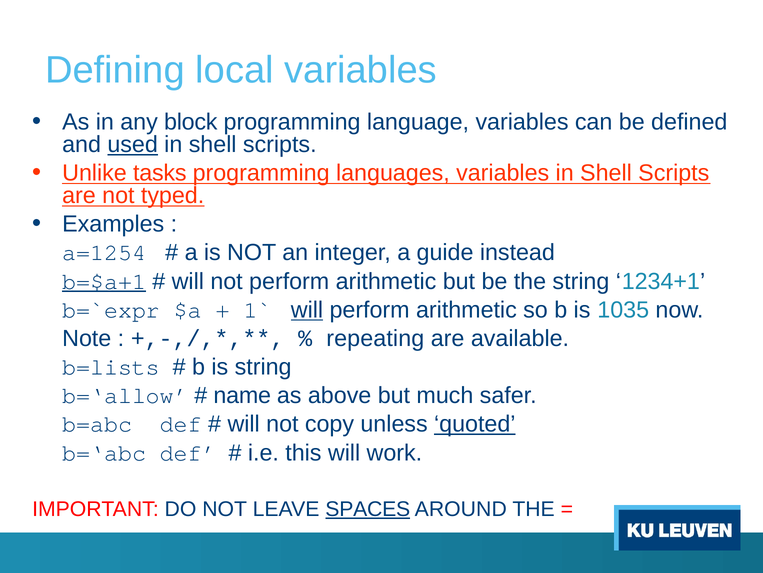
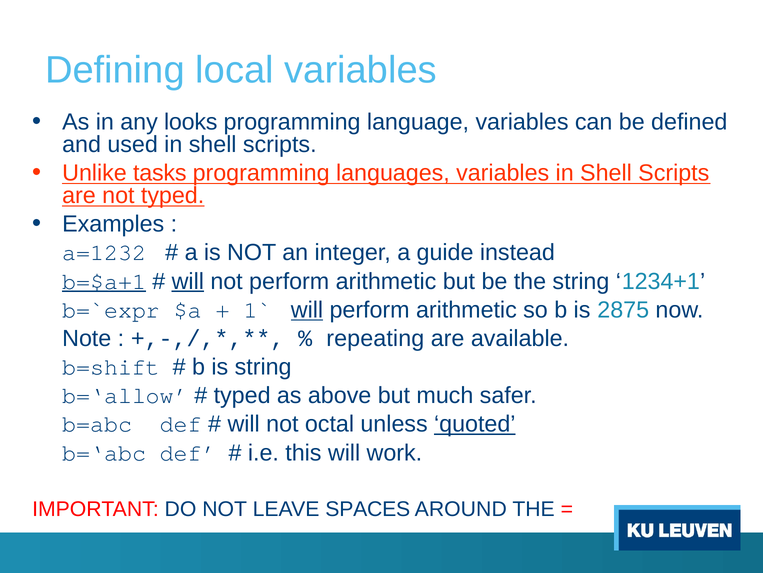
block: block -> looks
used underline: present -> none
a=1254: a=1254 -> a=1232
will at (188, 281) underline: none -> present
1035: 1035 -> 2875
b=lists: b=lists -> b=shift
name at (242, 395): name -> typed
copy: copy -> octal
SPACES underline: present -> none
